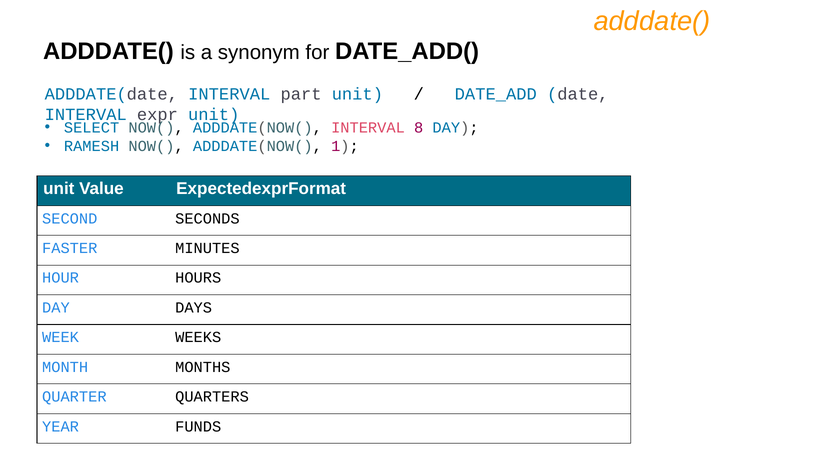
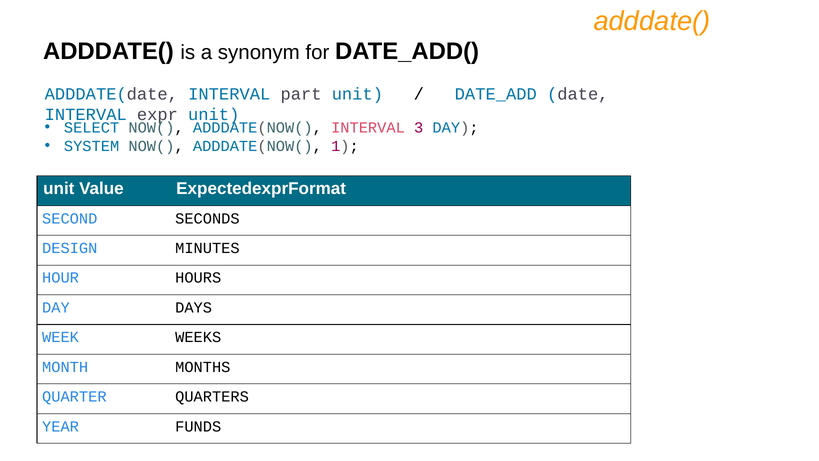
8: 8 -> 3
RAMESH: RAMESH -> SYSTEM
FASTER: FASTER -> DESIGN
